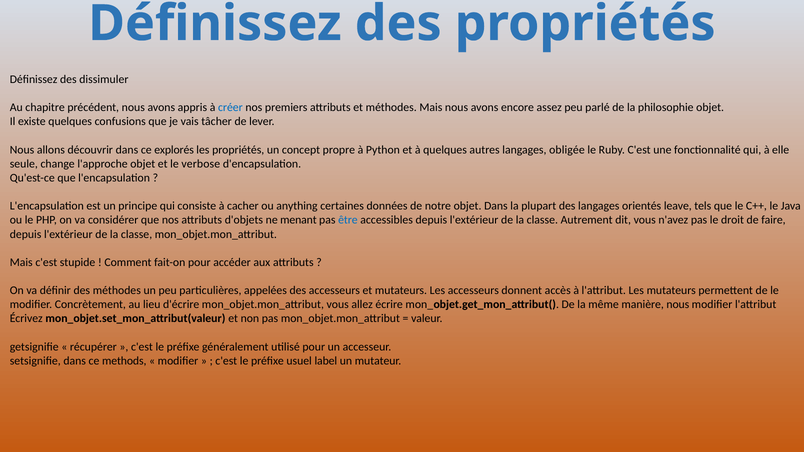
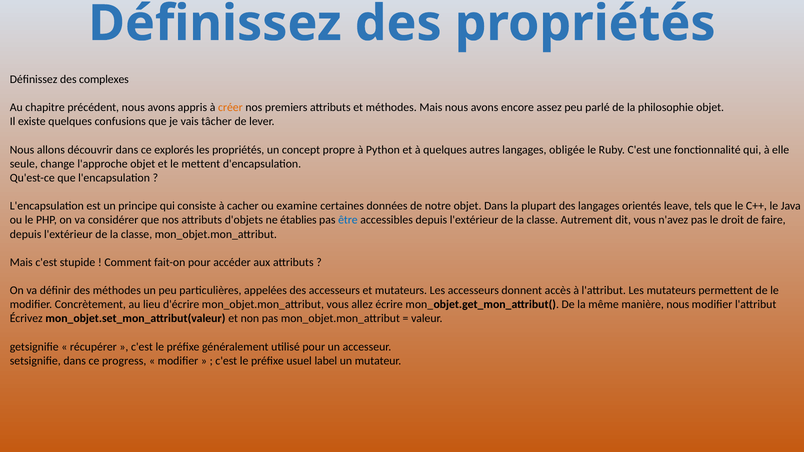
dissimuler: dissimuler -> complexes
créer colour: blue -> orange
verbose: verbose -> mettent
anything: anything -> examine
menant: menant -> établies
methods: methods -> progress
